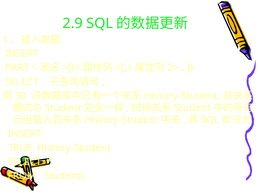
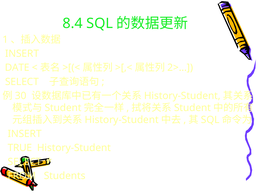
2.9: 2.9 -> 8.4
PART: PART -> DATE
